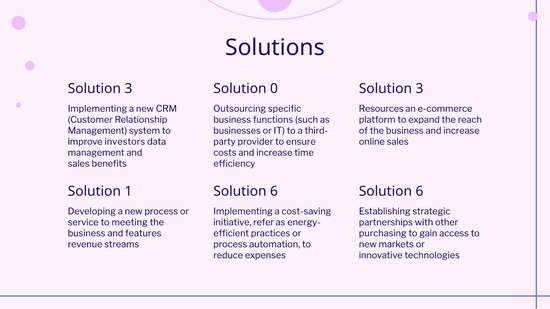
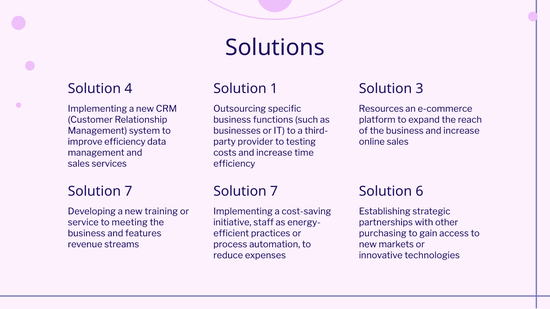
3 at (128, 89): 3 -> 4
0: 0 -> 1
improve investors: investors -> efficiency
ensure: ensure -> testing
benefits: benefits -> services
1 at (128, 192): 1 -> 7
6 at (274, 192): 6 -> 7
new process: process -> training
refer: refer -> staff
